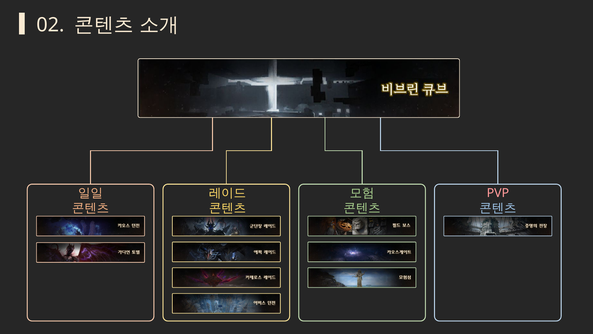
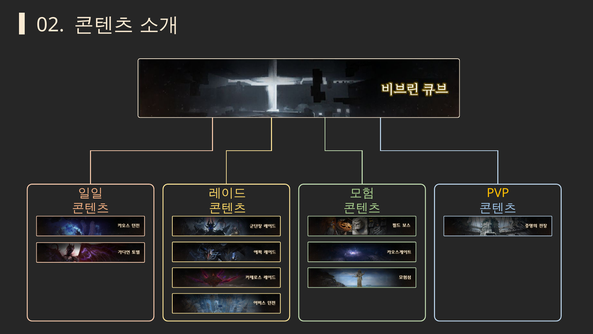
PVP colour: pink -> yellow
